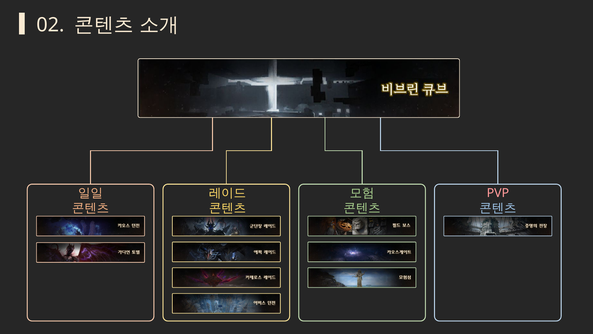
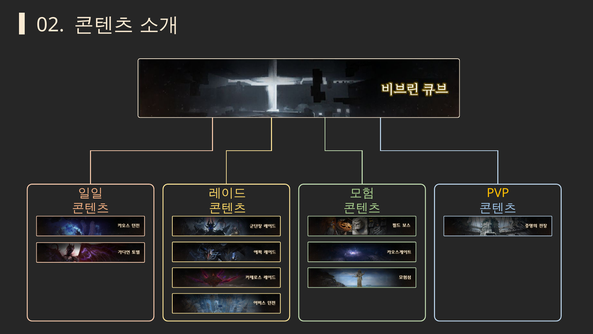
PVP colour: pink -> yellow
